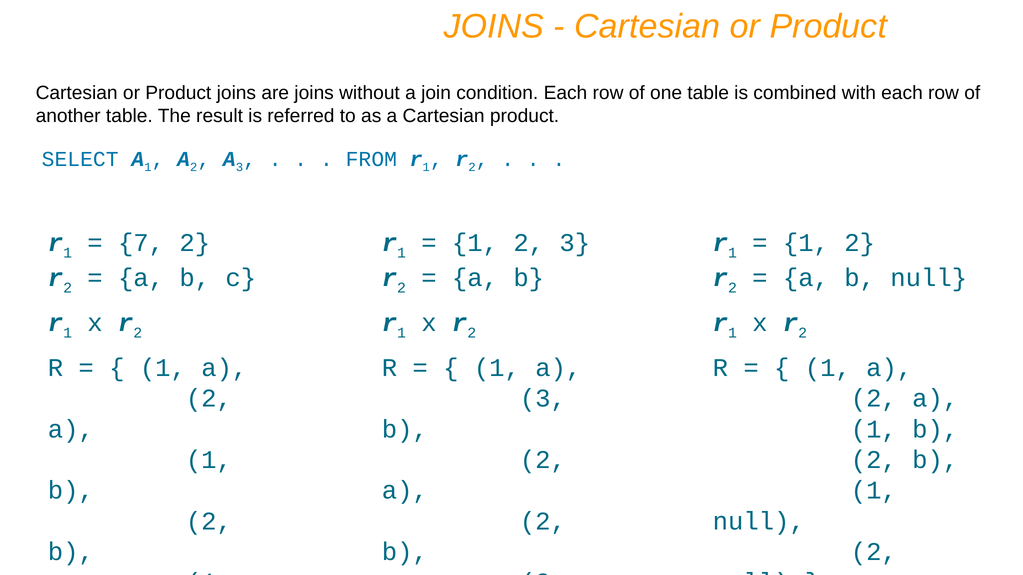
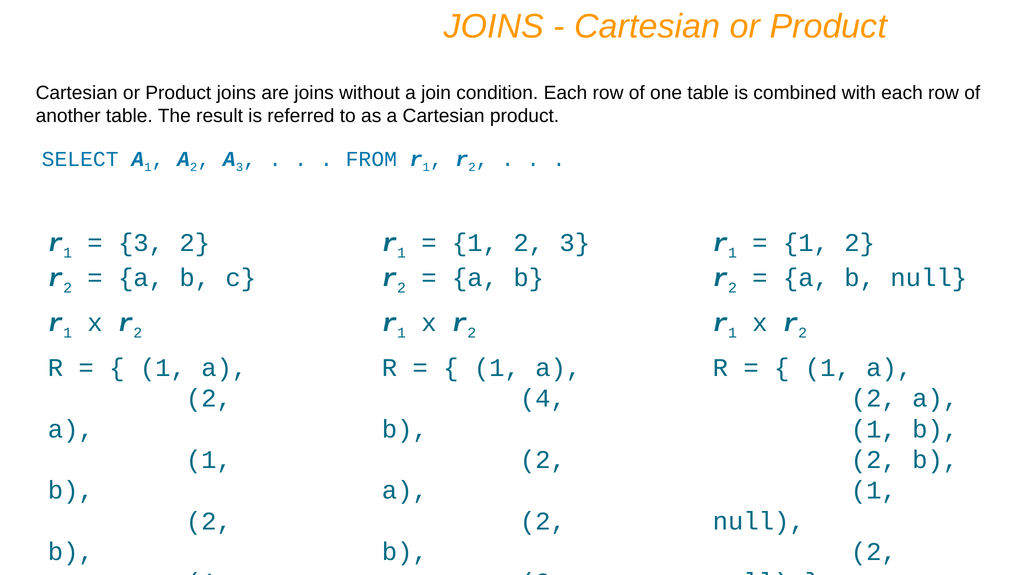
7 at (141, 243): 7 -> 3
3 at (543, 399): 3 -> 4
